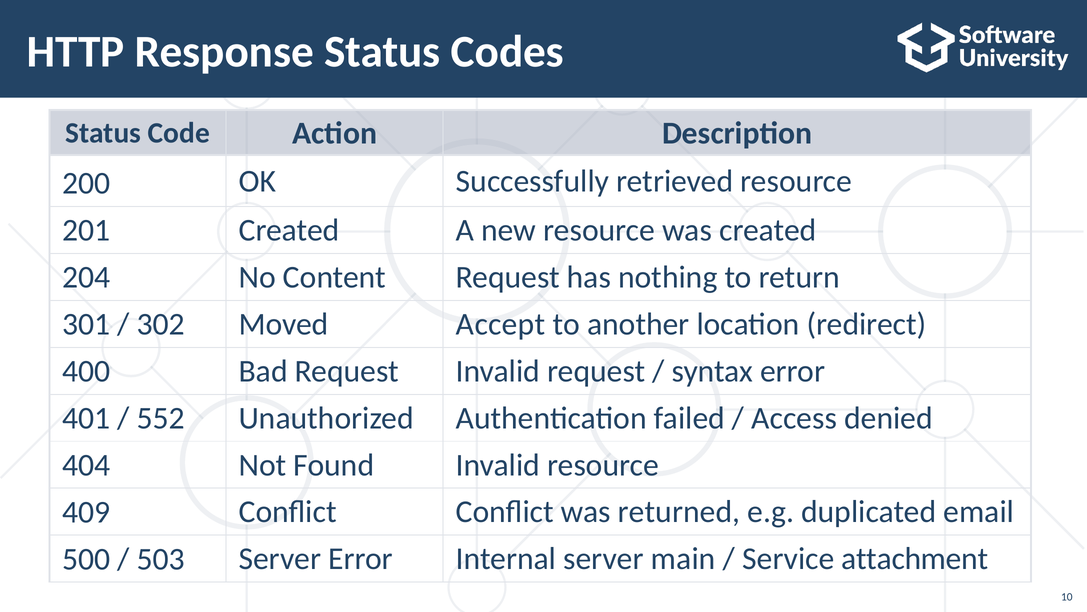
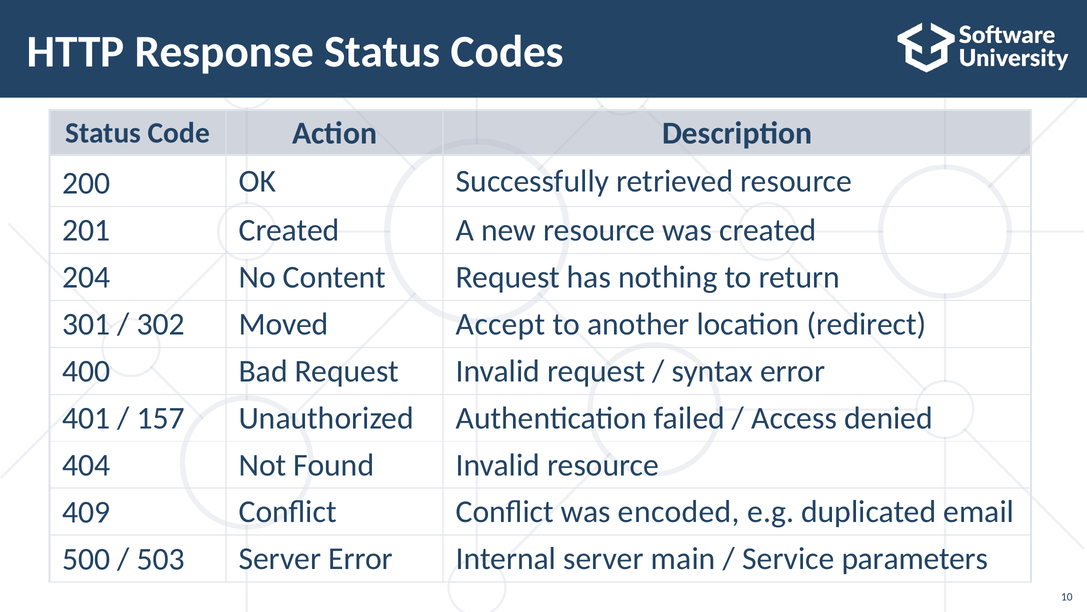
552: 552 -> 157
returned: returned -> encoded
attachment: attachment -> parameters
